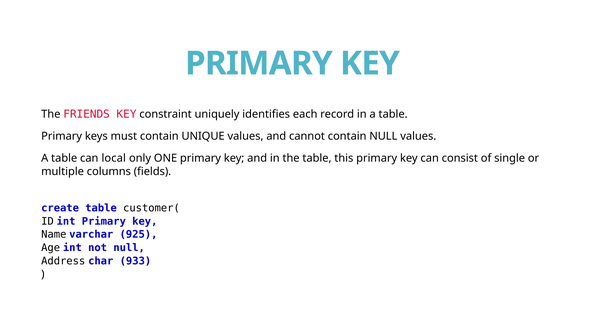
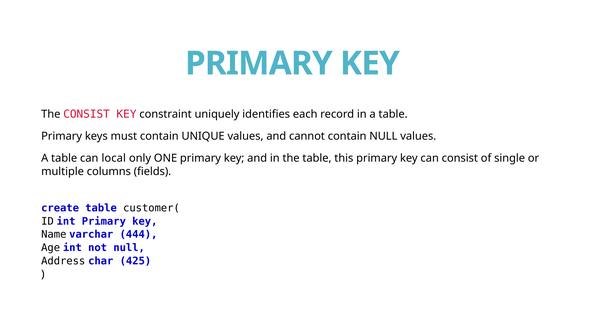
The FRIENDS: FRIENDS -> CONSIST
925: 925 -> 444
933: 933 -> 425
